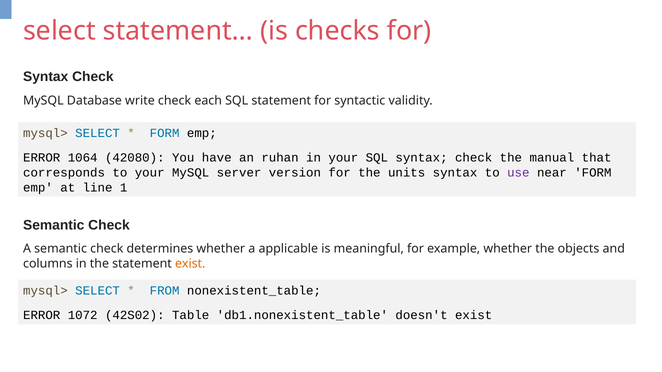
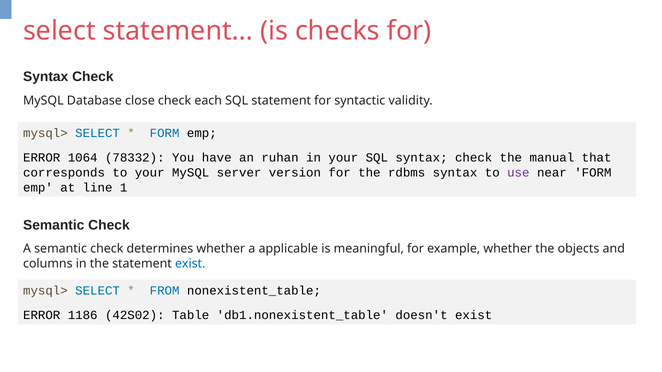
write: write -> close
42080: 42080 -> 78332
units: units -> rdbms
exist at (190, 264) colour: orange -> blue
1072: 1072 -> 1186
